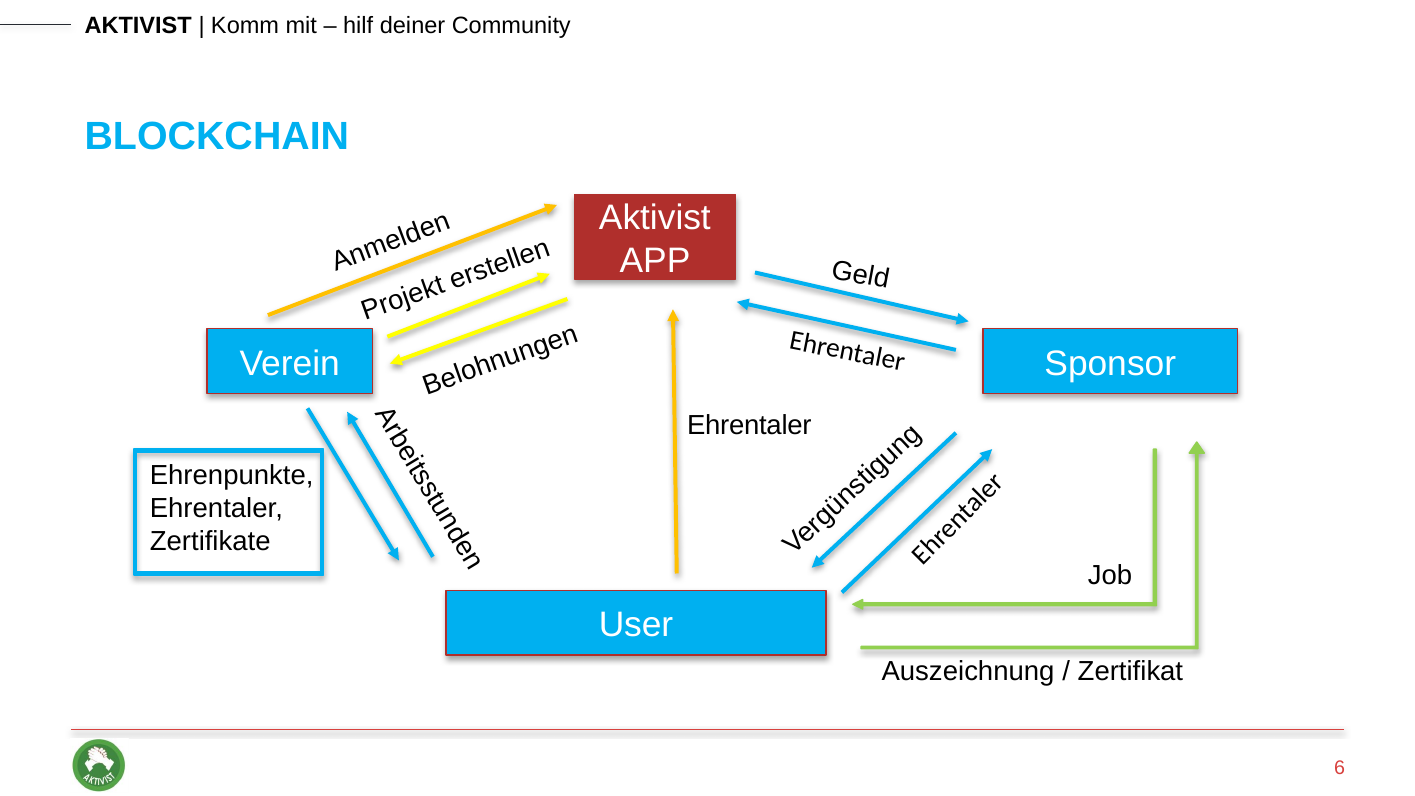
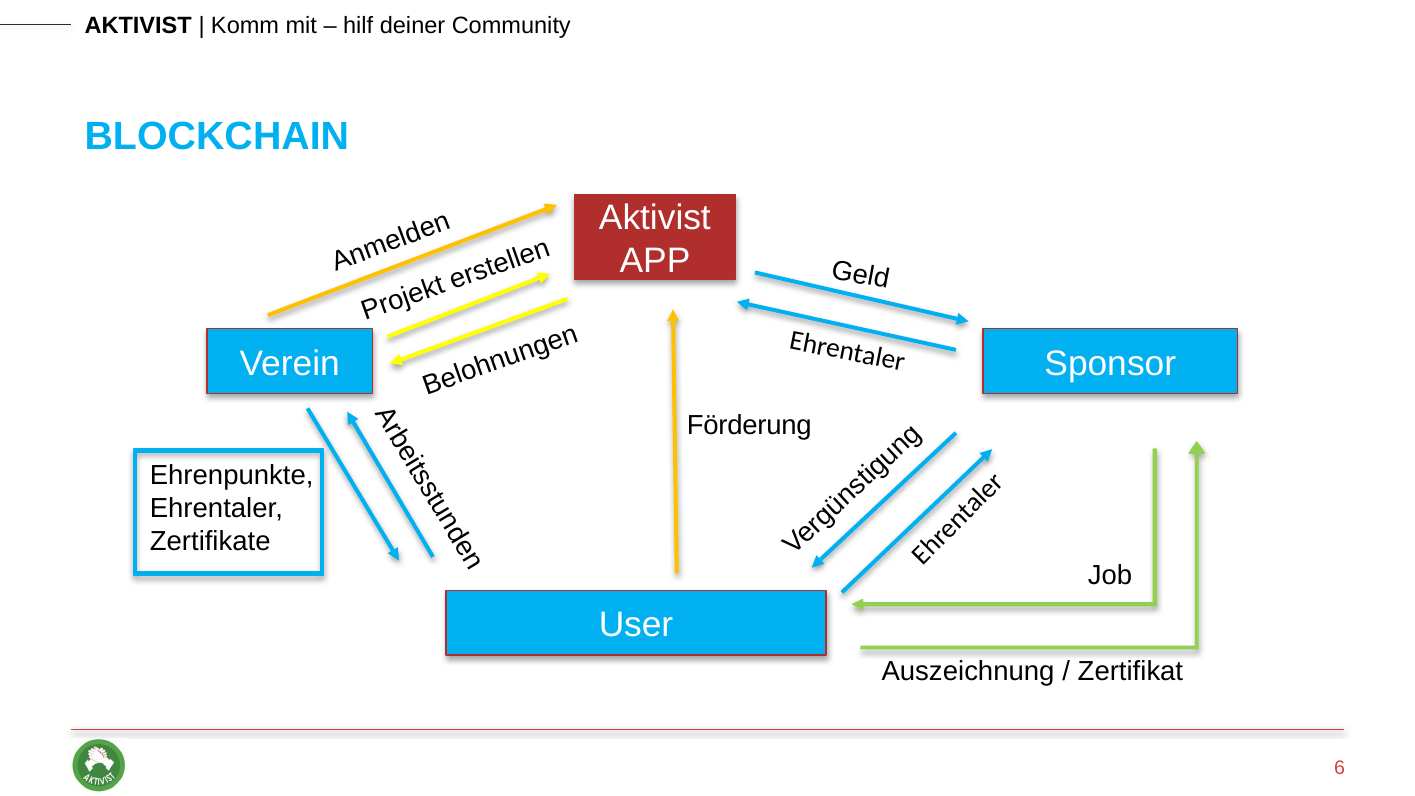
Ehrentaler at (749, 426): Ehrentaler -> Förderung
